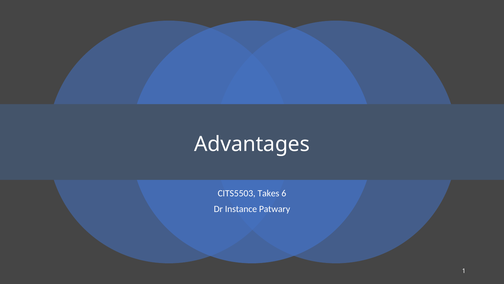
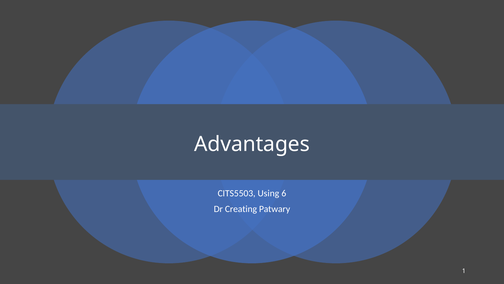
Takes: Takes -> Using
Instance: Instance -> Creating
